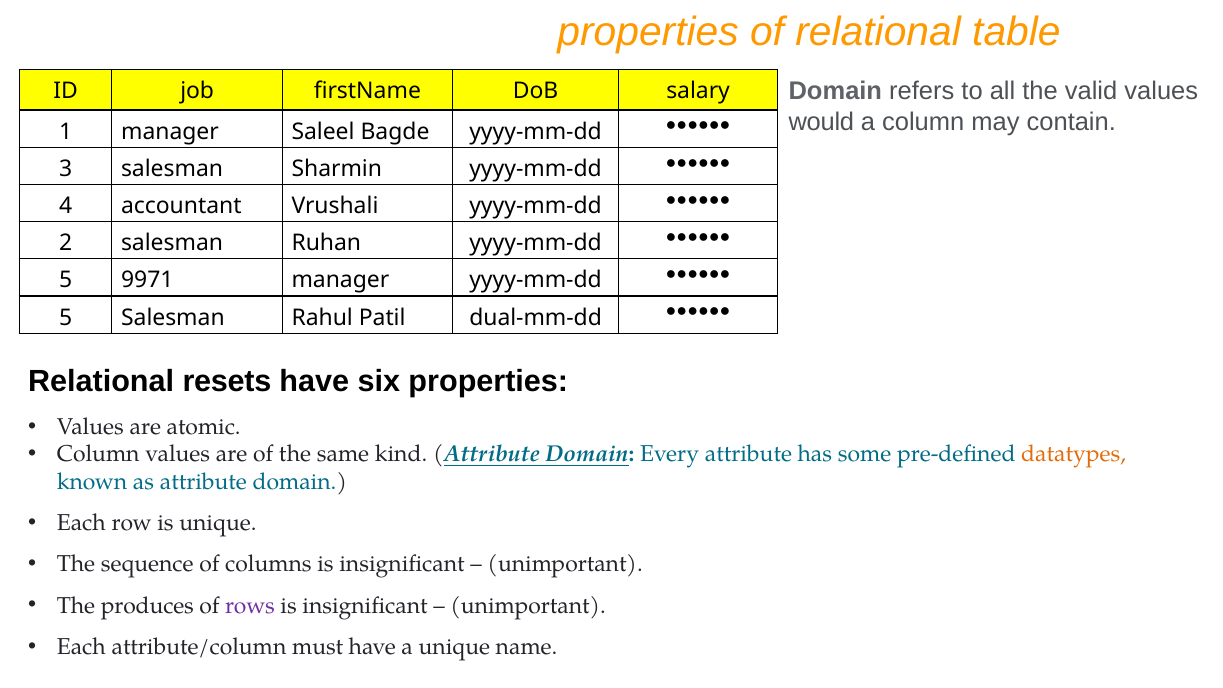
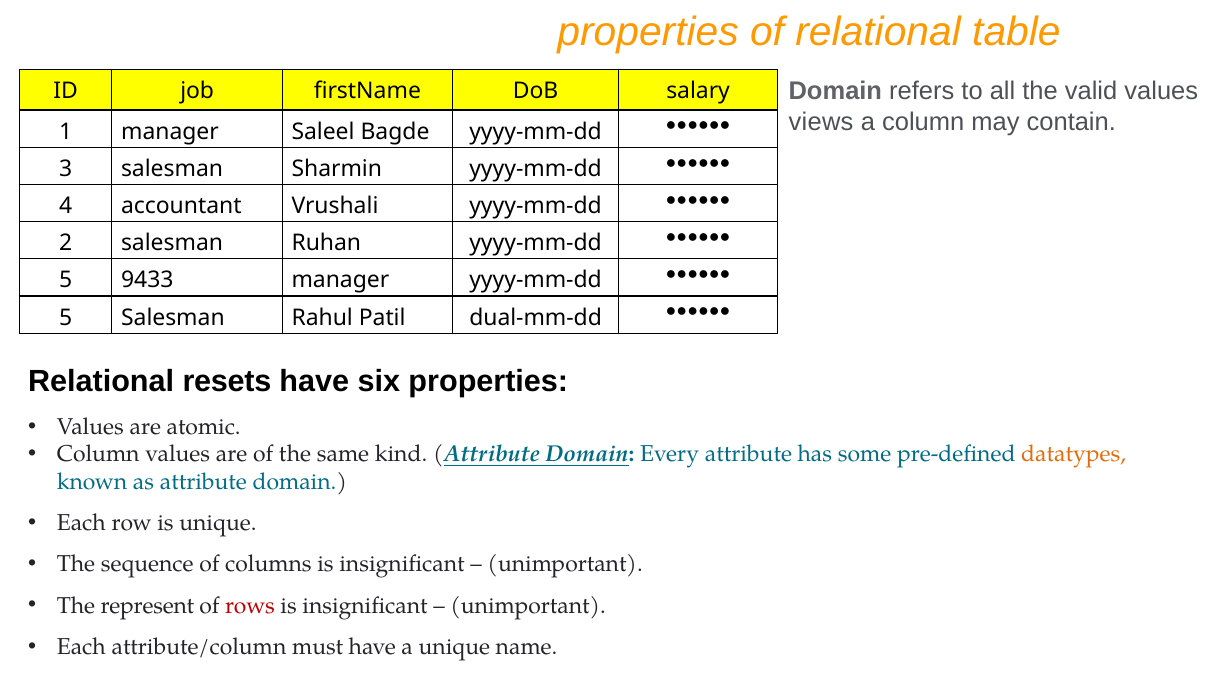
would: would -> views
9971: 9971 -> 9433
produces: produces -> represent
rows colour: purple -> red
